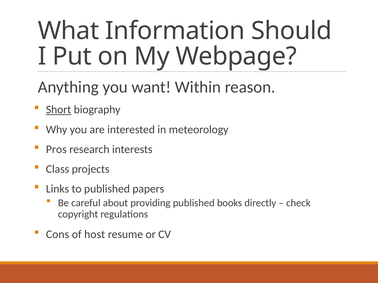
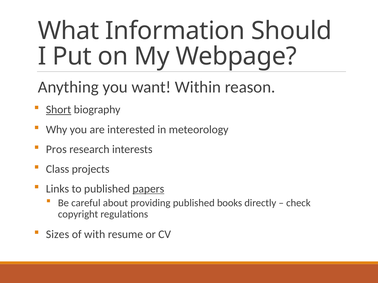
papers underline: none -> present
Cons: Cons -> Sizes
host: host -> with
